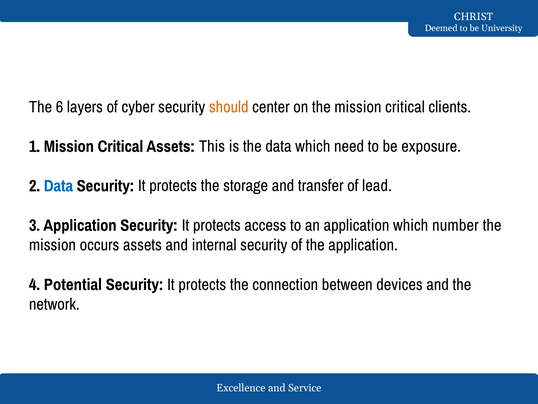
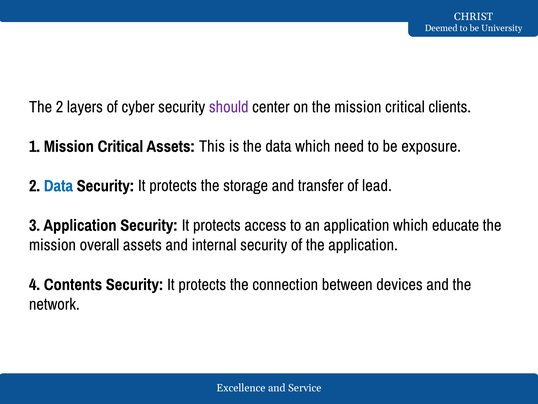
The 6: 6 -> 2
should colour: orange -> purple
number: number -> educate
occurs: occurs -> overall
Potential: Potential -> Contents
